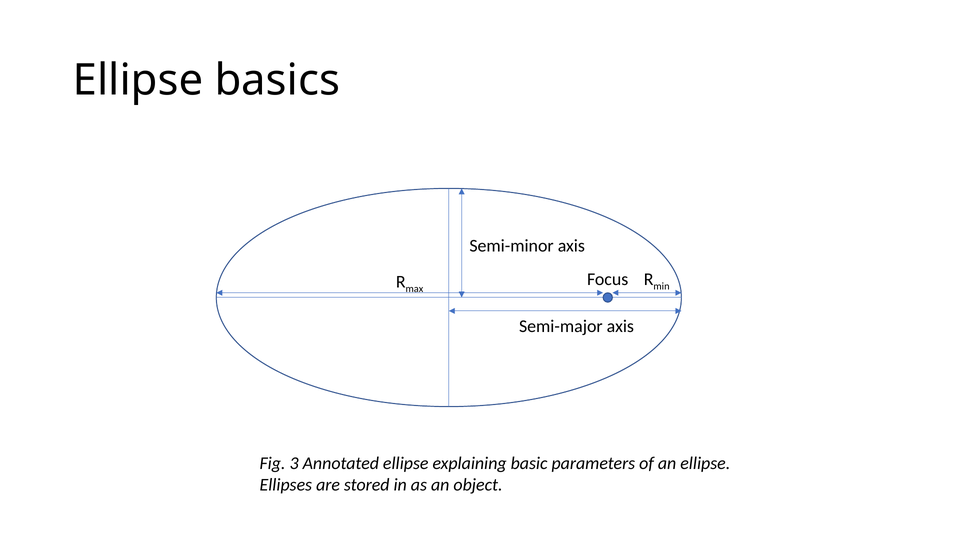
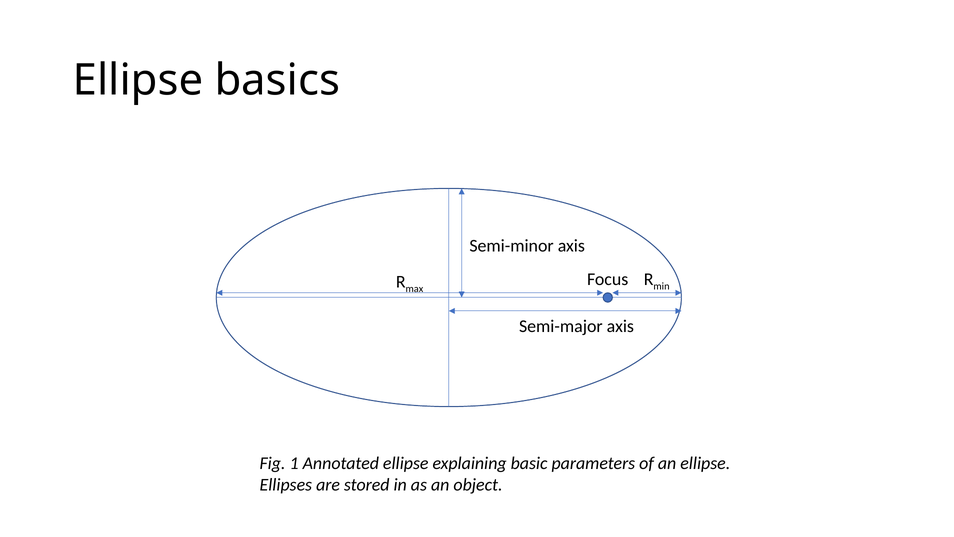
3: 3 -> 1
